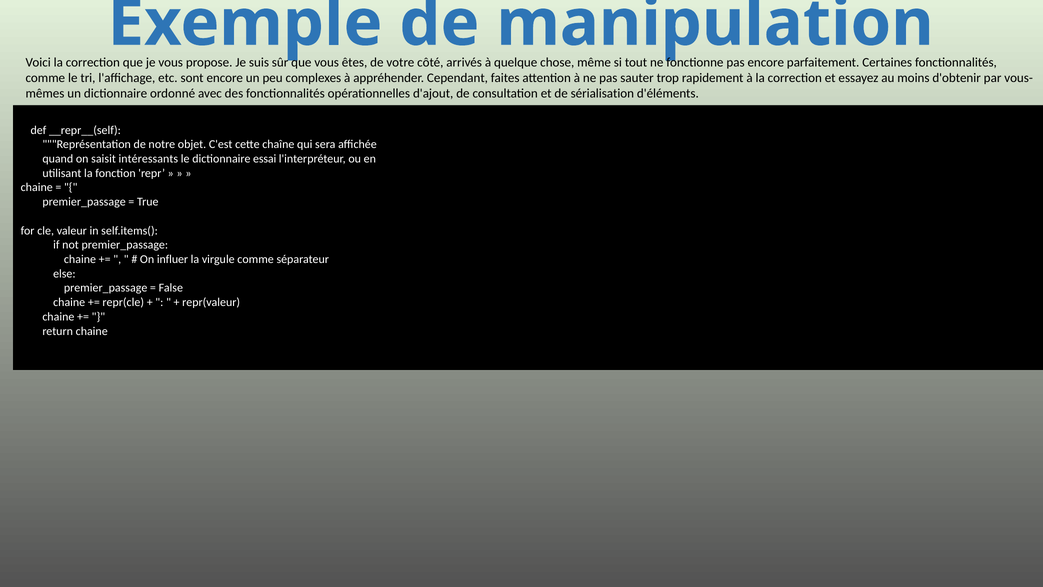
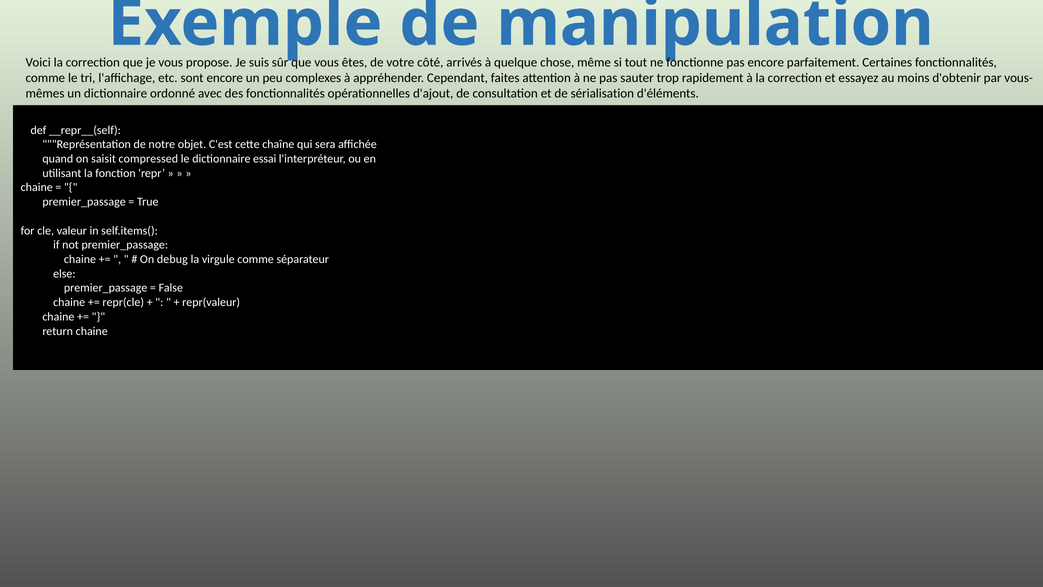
intéressants: intéressants -> compressed
influer: influer -> debug
